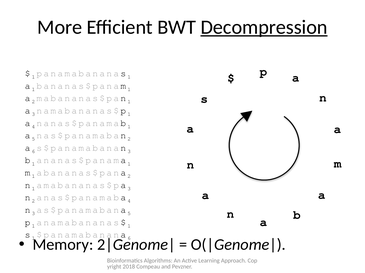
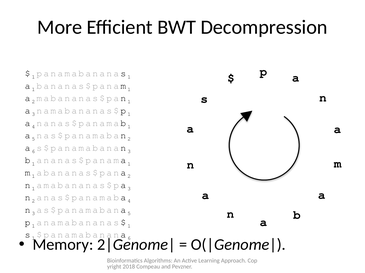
Decompression underline: present -> none
